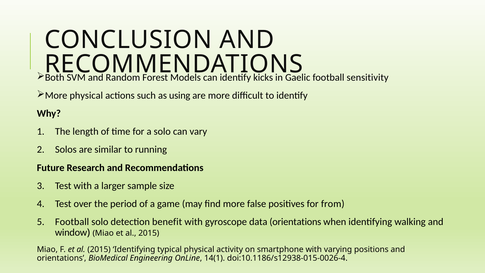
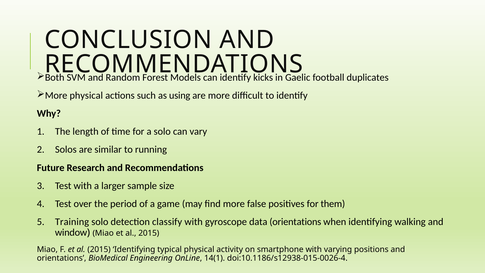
sensitivity: sensitivity -> duplicates
from: from -> them
Football at (72, 222): Football -> Training
benefit: benefit -> classify
